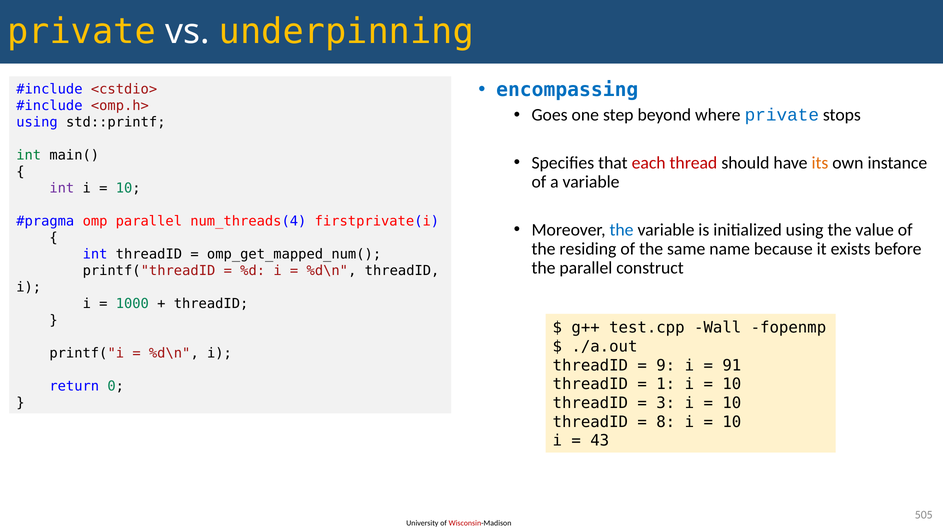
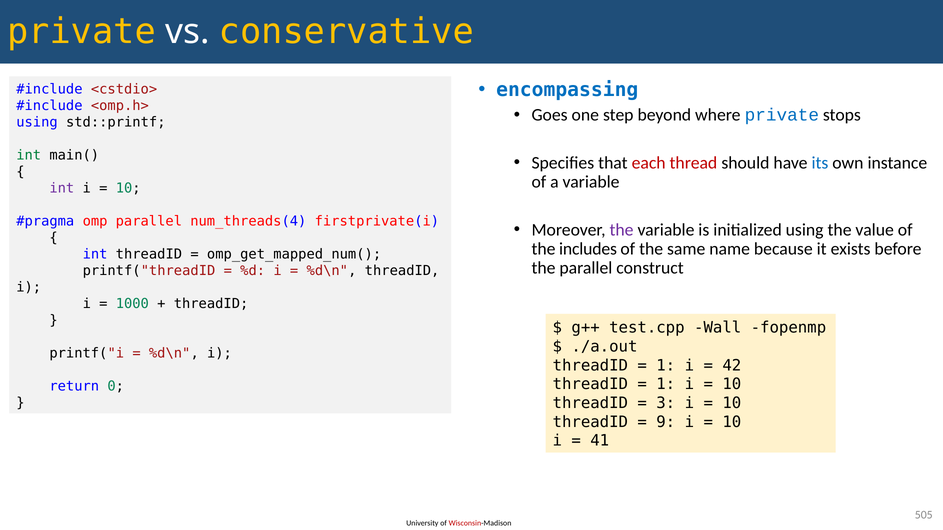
underpinning: underpinning -> conservative
its colour: orange -> blue
the at (622, 230) colour: blue -> purple
residing: residing -> includes
9 at (666, 366): 9 -> 1
91: 91 -> 42
8: 8 -> 9
43: 43 -> 41
